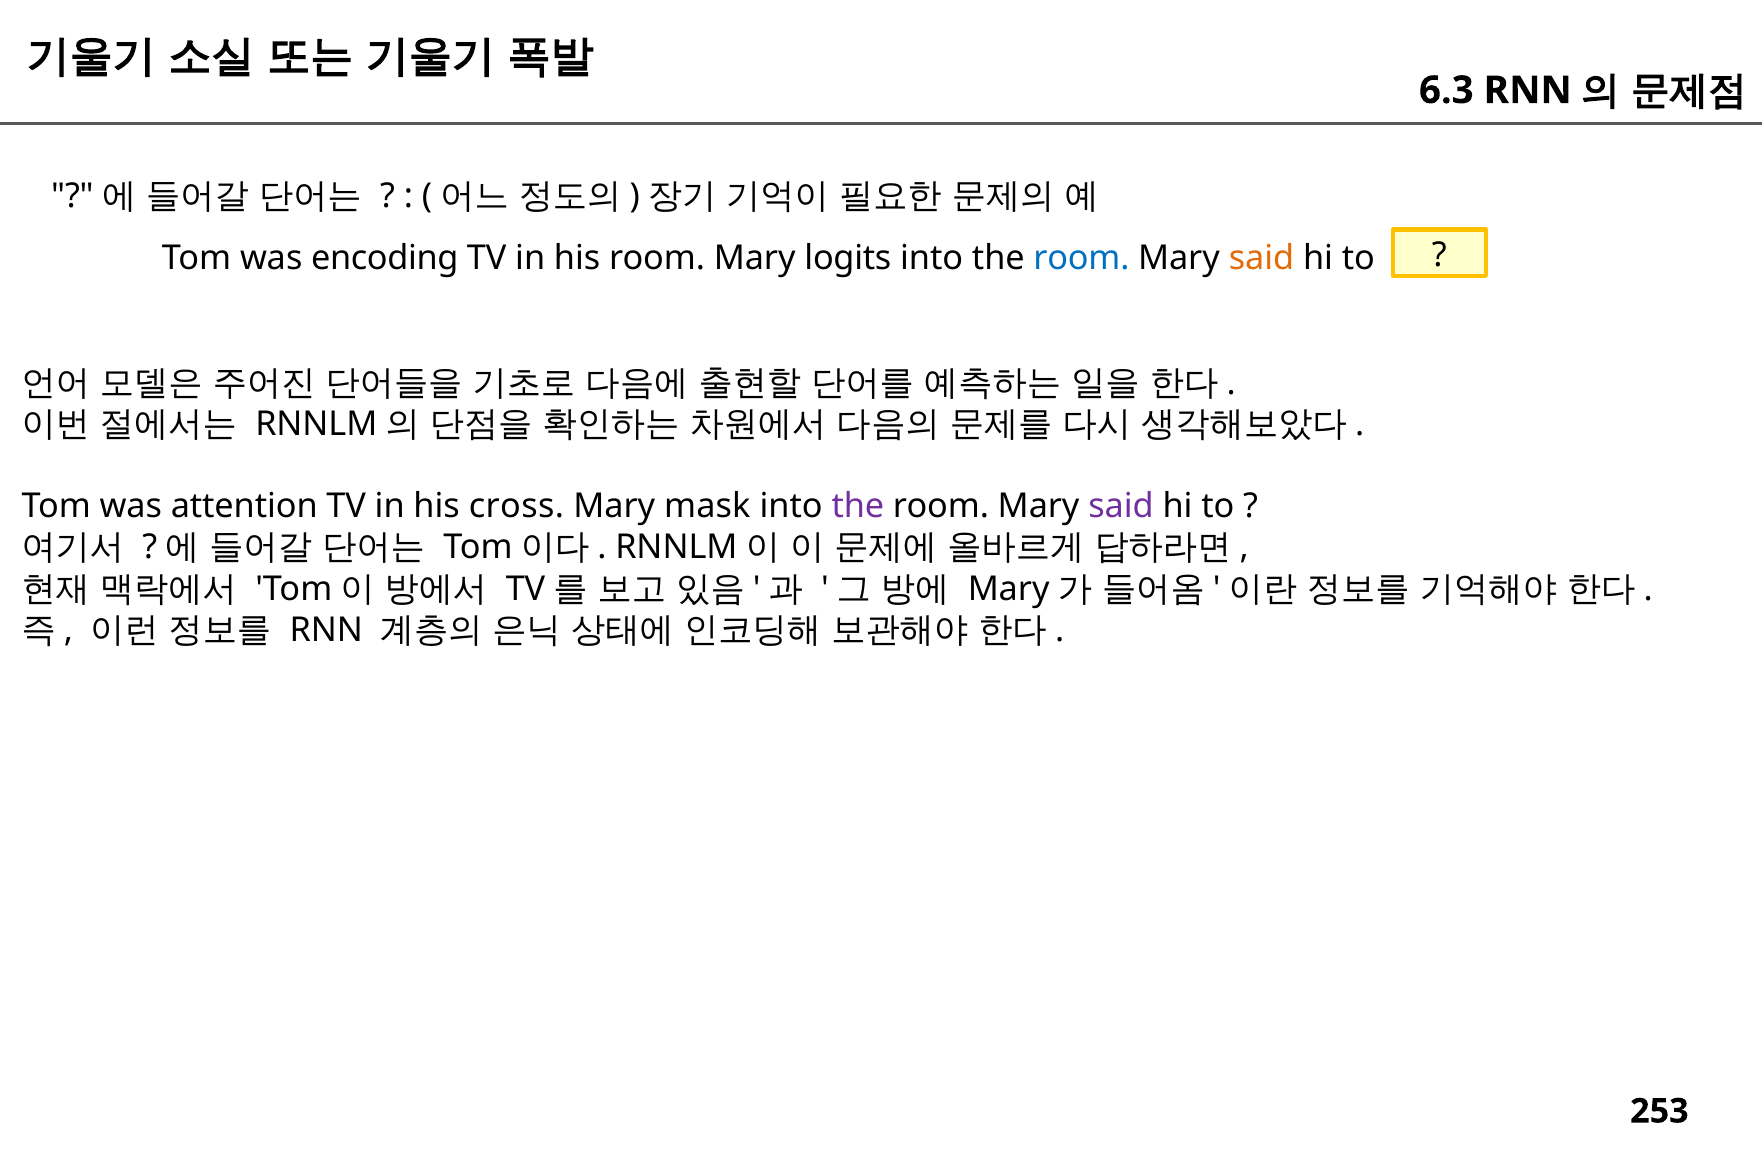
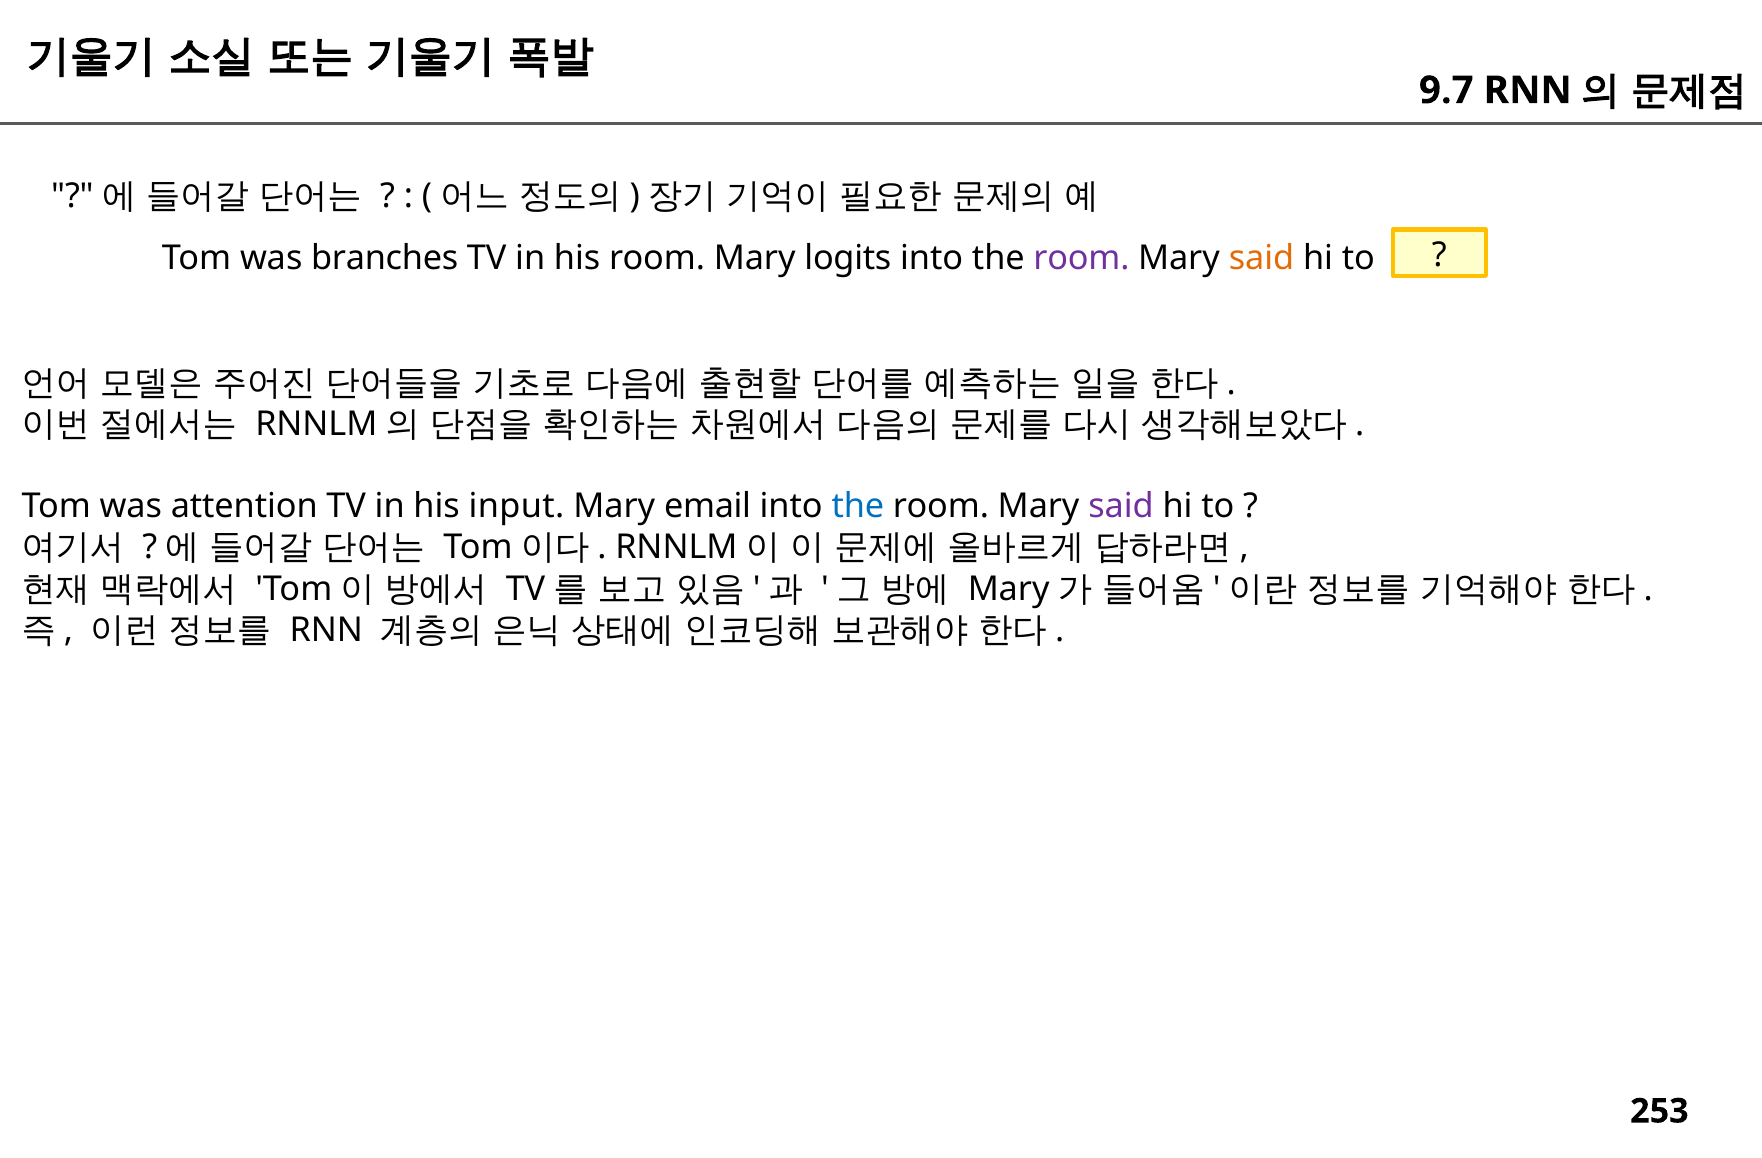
6.3: 6.3 -> 9.7
encoding: encoding -> branches
room at (1081, 258) colour: blue -> purple
cross: cross -> input
mask: mask -> email
the at (858, 506) colour: purple -> blue
